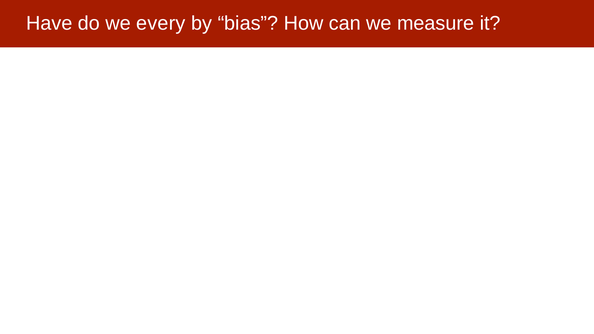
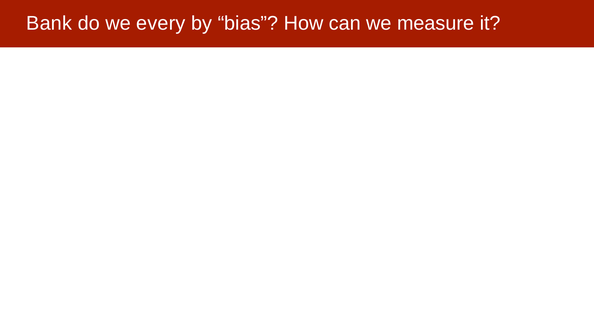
Have: Have -> Bank
